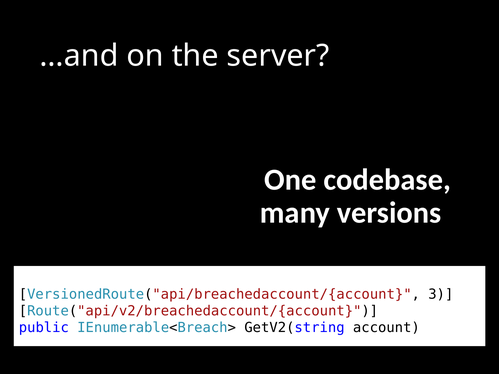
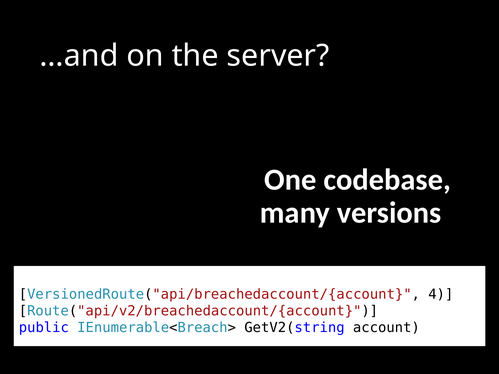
3: 3 -> 4
